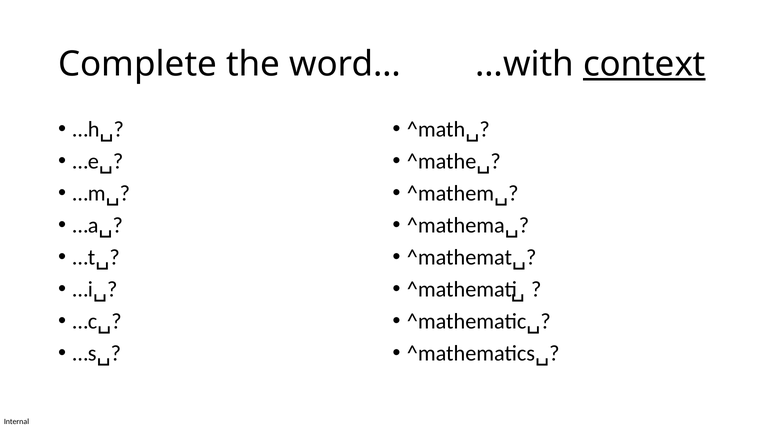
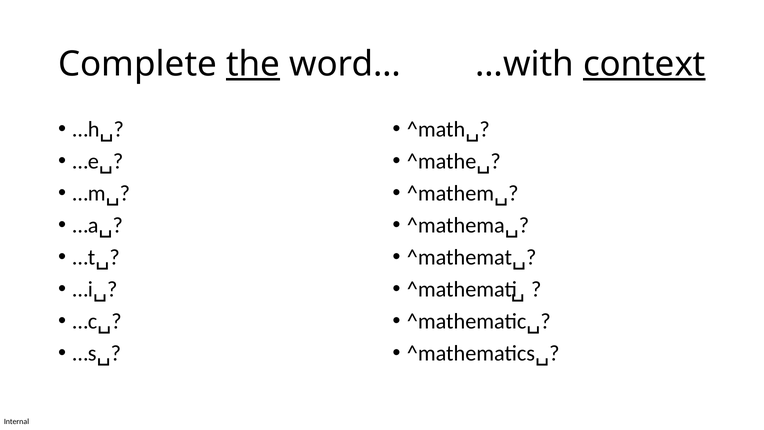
the underline: none -> present
